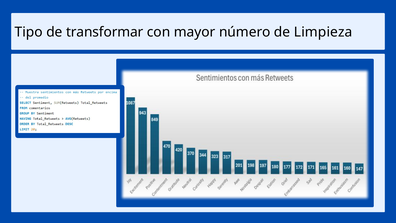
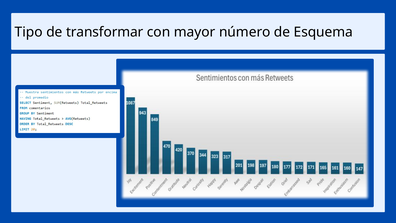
Limpieza: Limpieza -> Esquema
